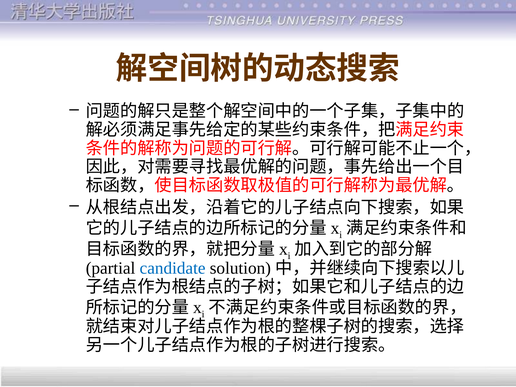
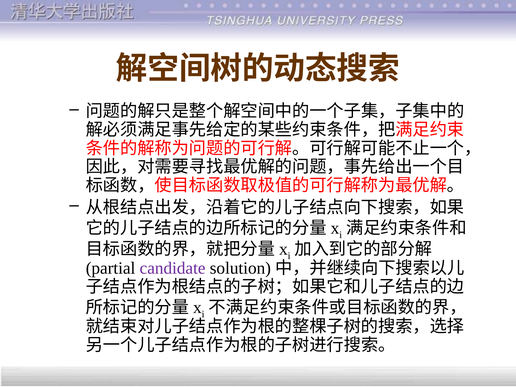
candidate colour: blue -> purple
